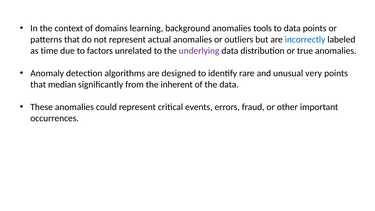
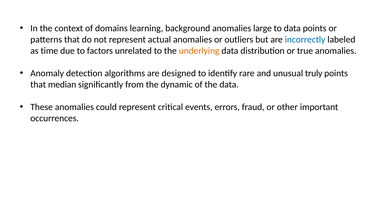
tools: tools -> large
underlying colour: purple -> orange
very: very -> truly
inherent: inherent -> dynamic
